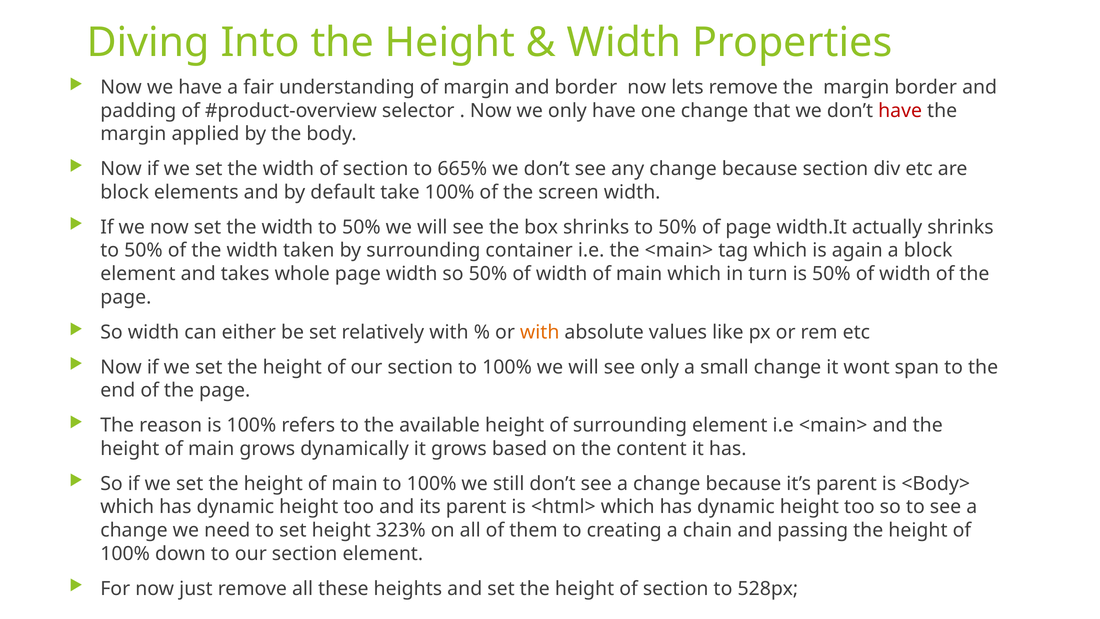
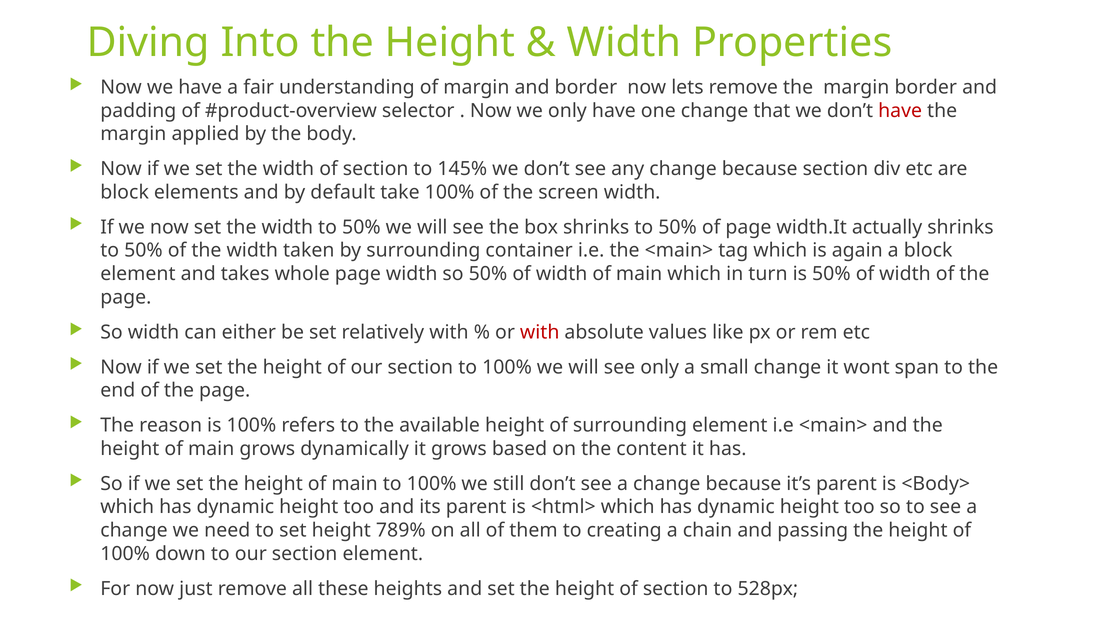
665%: 665% -> 145%
with at (540, 332) colour: orange -> red
323%: 323% -> 789%
